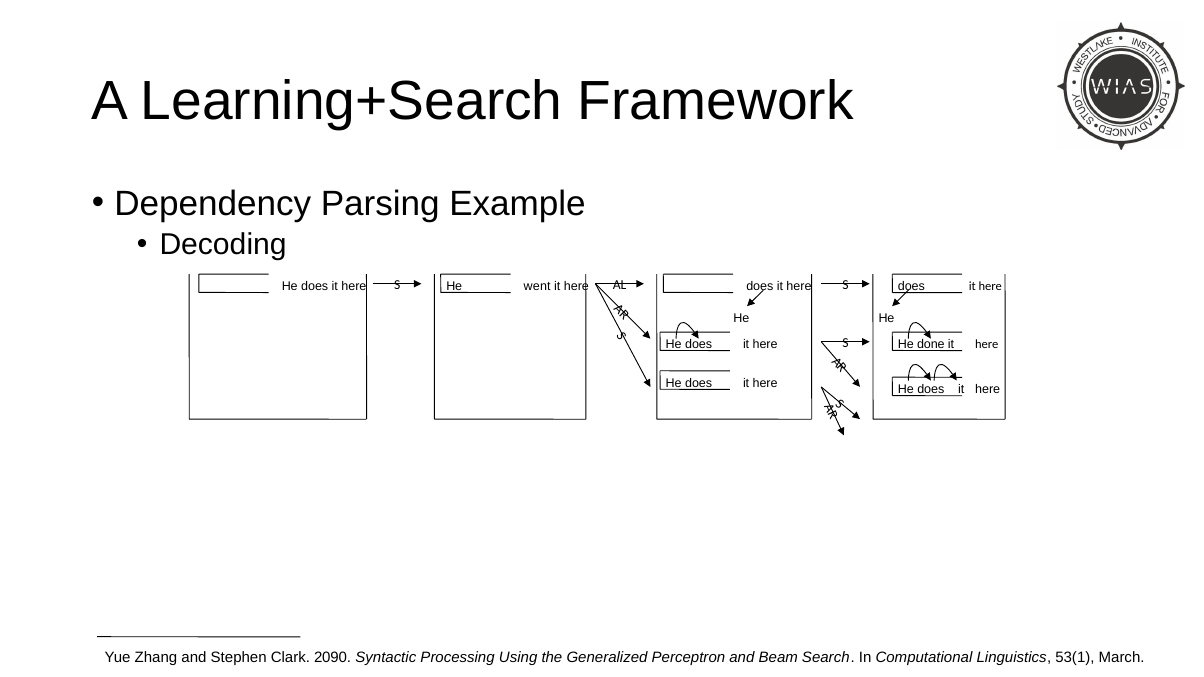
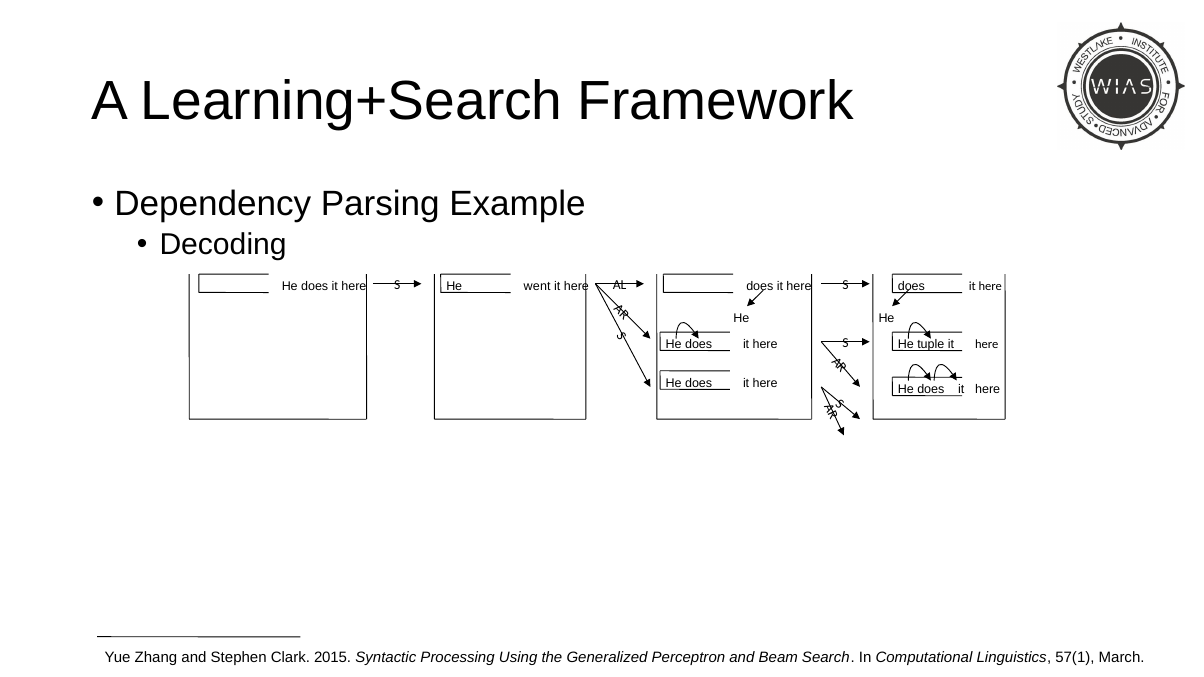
done: done -> tuple
2090: 2090 -> 2015
53(1: 53(1 -> 57(1
